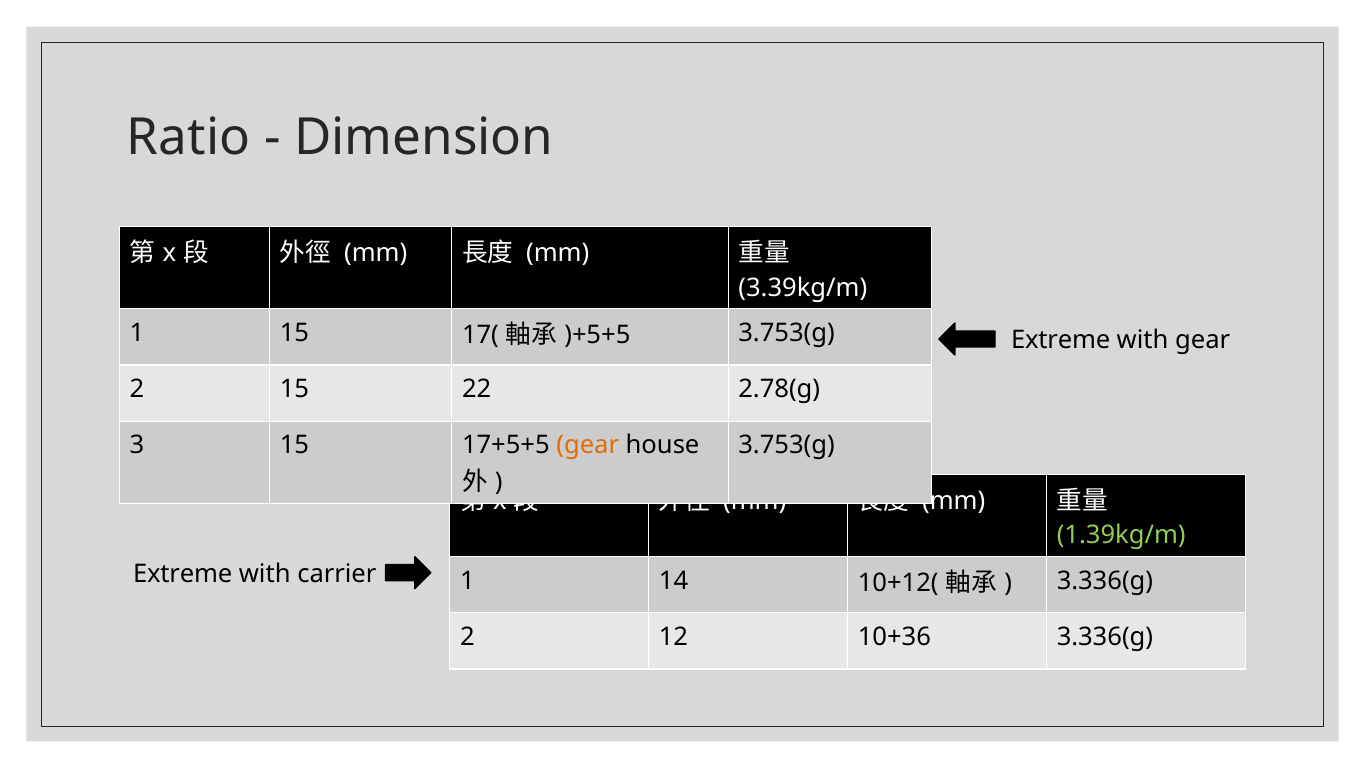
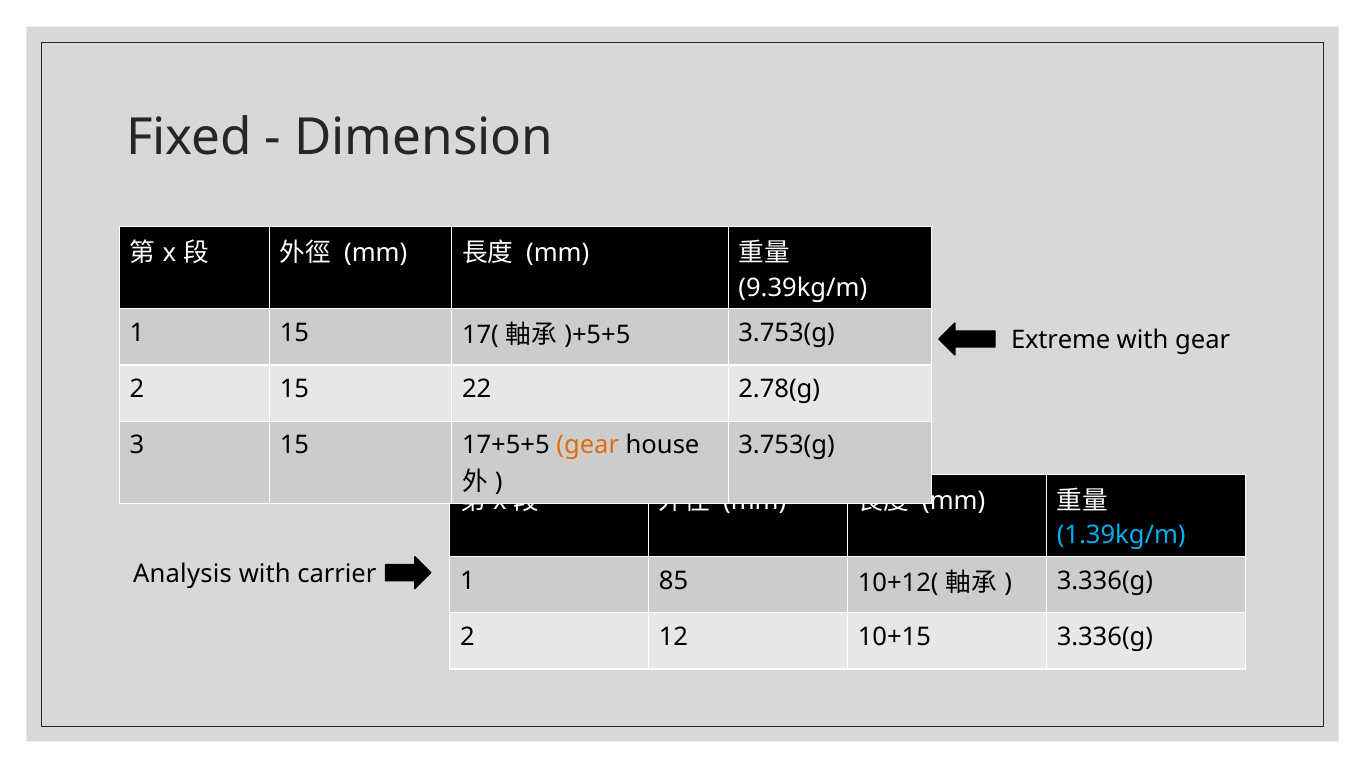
Ratio: Ratio -> Fixed
3.39kg/m: 3.39kg/m -> 9.39kg/m
1.39kg/m colour: light green -> light blue
Extreme at (183, 574): Extreme -> Analysis
14: 14 -> 85
10+36: 10+36 -> 10+15
